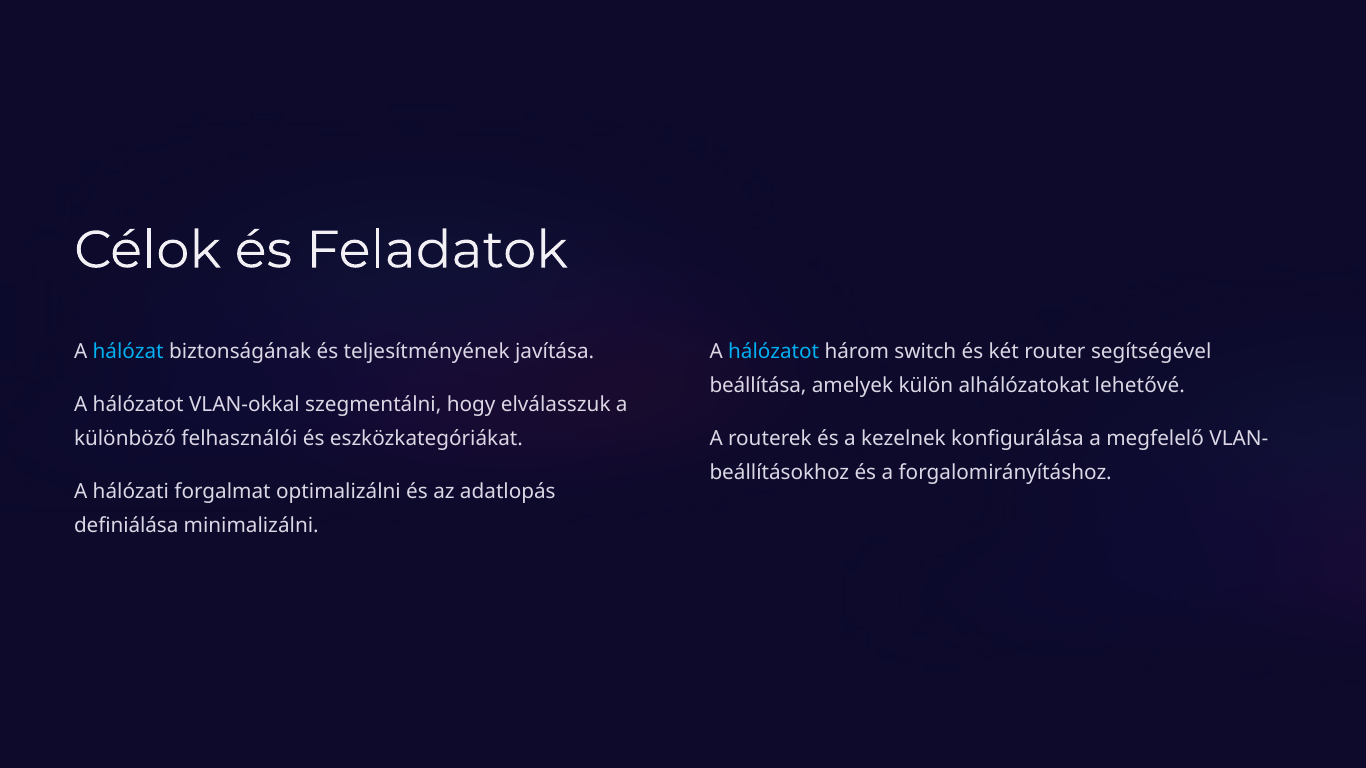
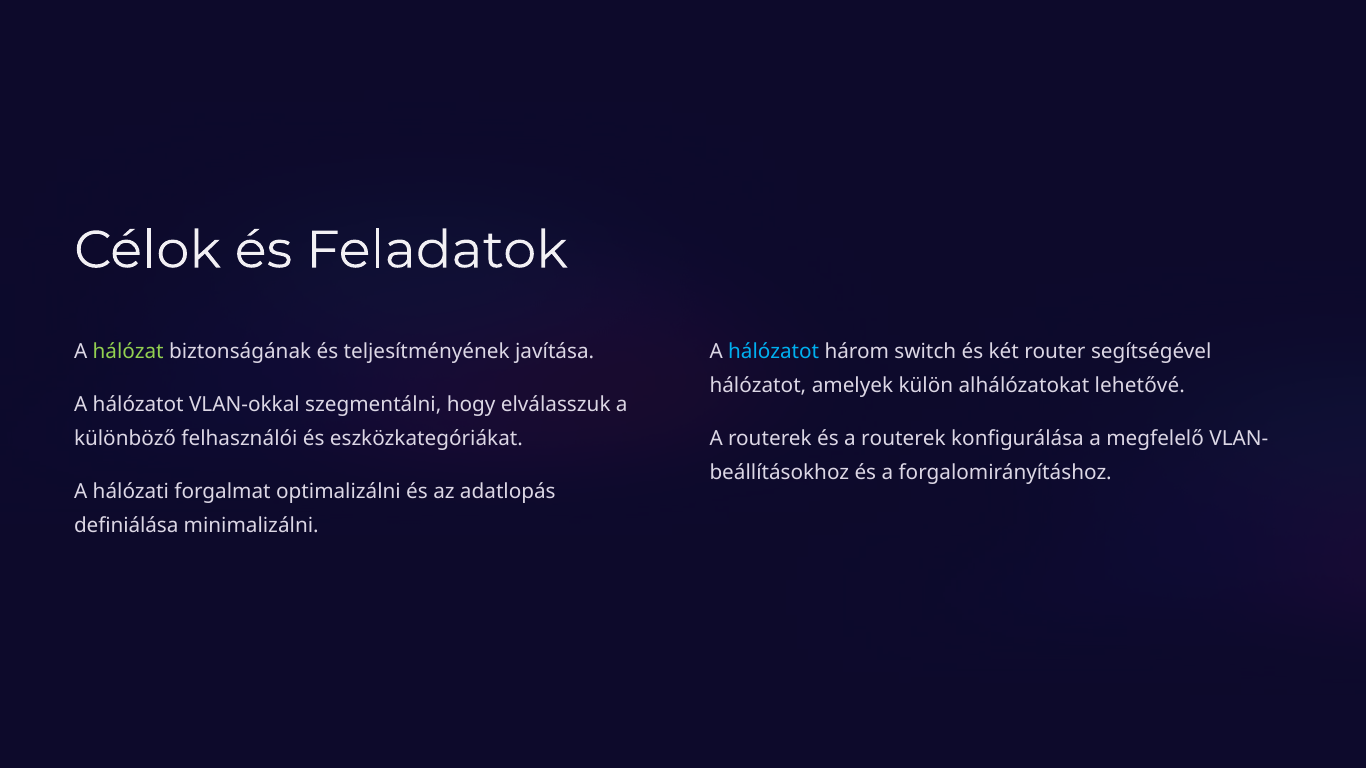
hálózat colour: light blue -> light green
beállítása at (758, 386): beállítása -> hálózatot
és a kezelnek: kezelnek -> routerek
